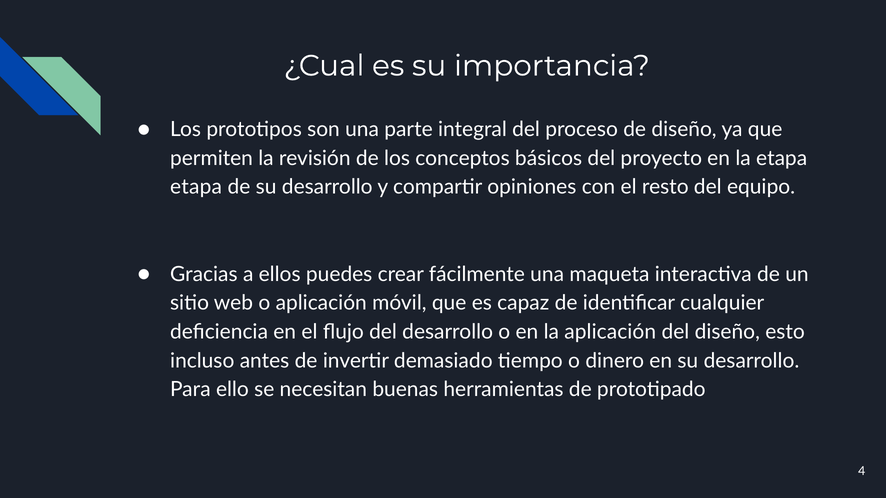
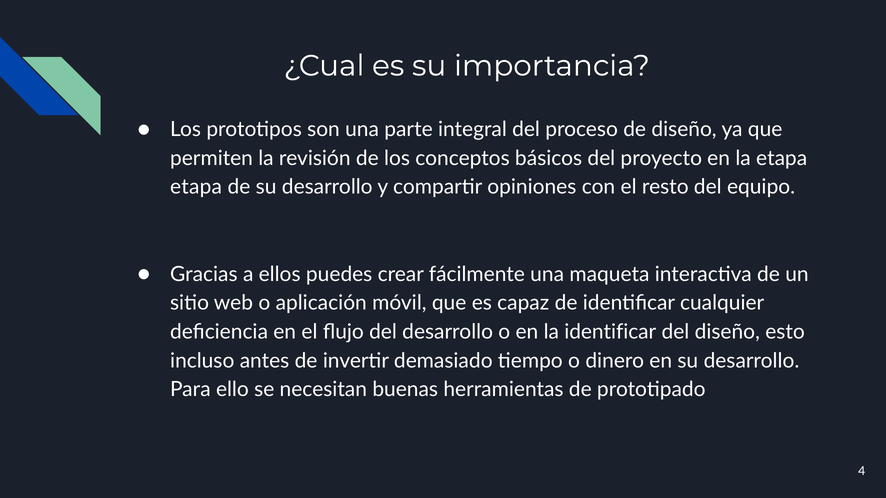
la aplicación: aplicación -> identificar
